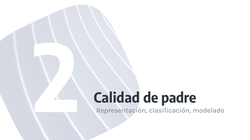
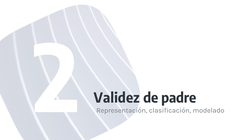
Calidad: Calidad -> Validez
